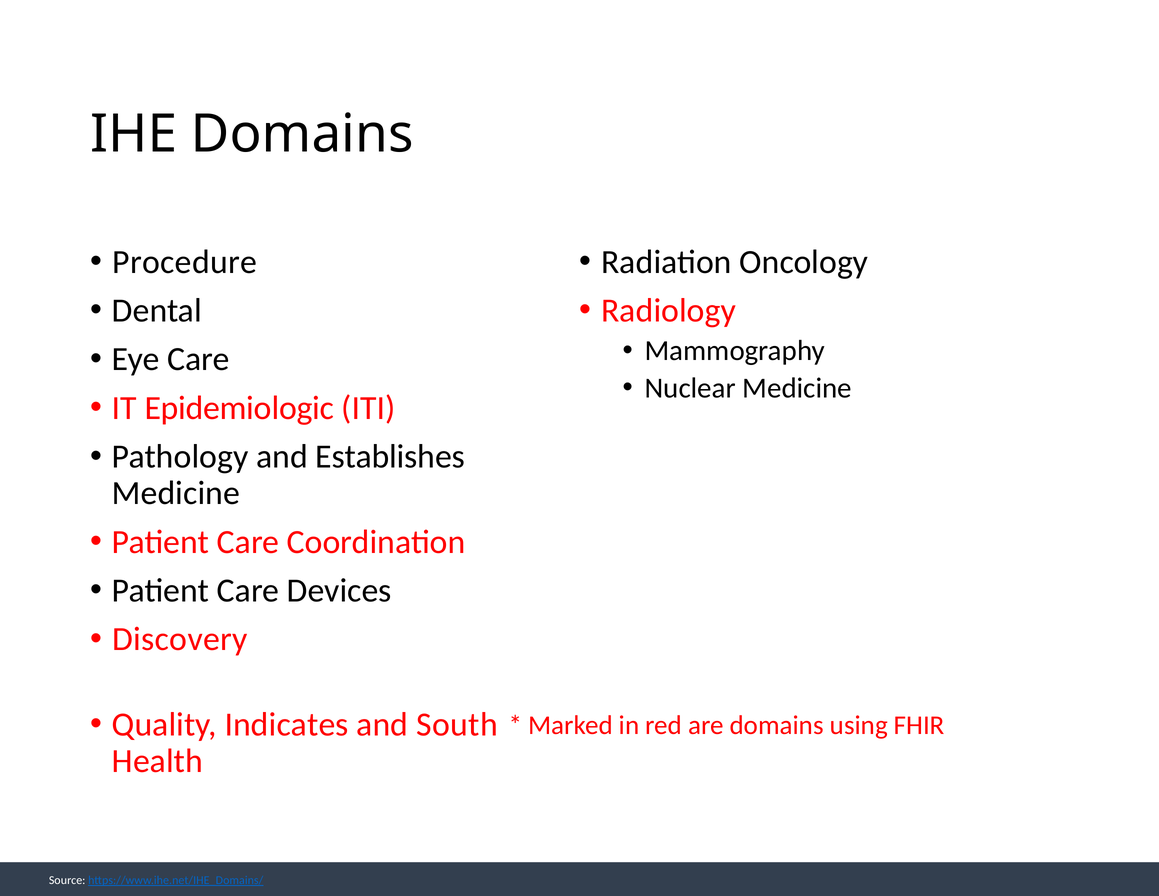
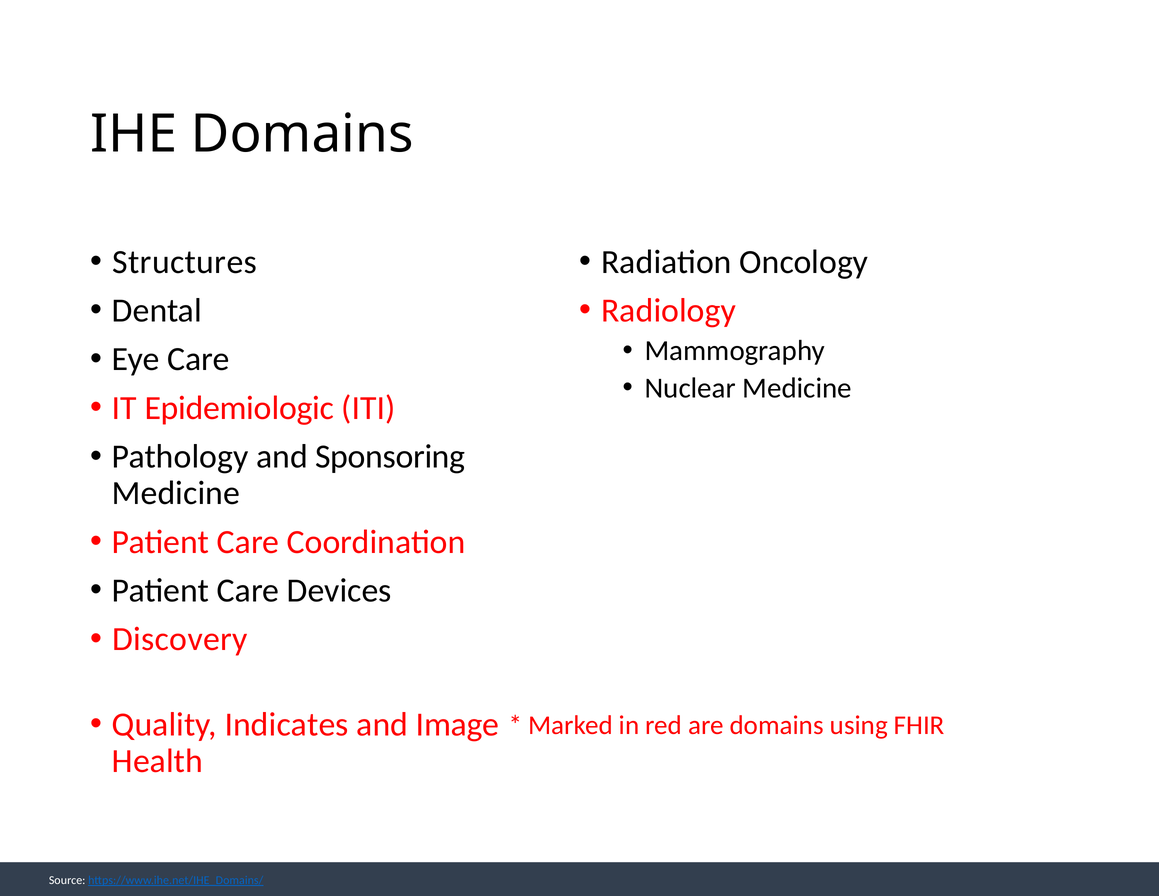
Procedure: Procedure -> Structures
Establishes: Establishes -> Sponsoring
South: South -> Image
